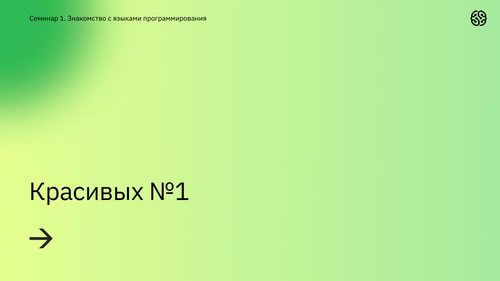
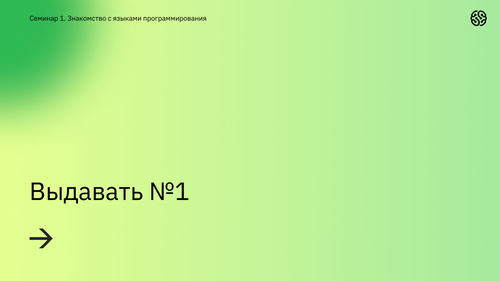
Красивых: Красивых -> Выдавать
